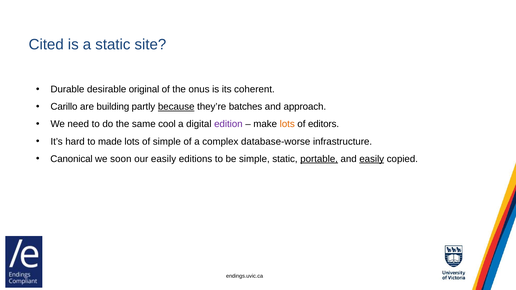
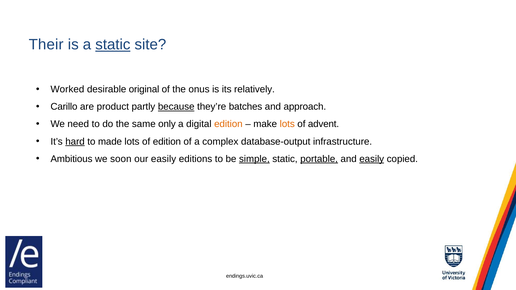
Cited: Cited -> Their
static at (113, 45) underline: none -> present
Durable: Durable -> Worked
coherent: coherent -> relatively
building: building -> product
cool: cool -> only
edition at (228, 124) colour: purple -> orange
editors: editors -> advent
hard underline: none -> present
of simple: simple -> edition
database-worse: database-worse -> database-output
Canonical: Canonical -> Ambitious
simple at (254, 159) underline: none -> present
